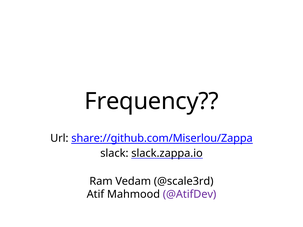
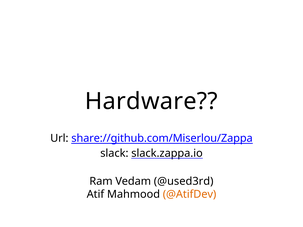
Frequency: Frequency -> Hardware
@scale3rd: @scale3rd -> @used3rd
@AtifDev colour: purple -> orange
